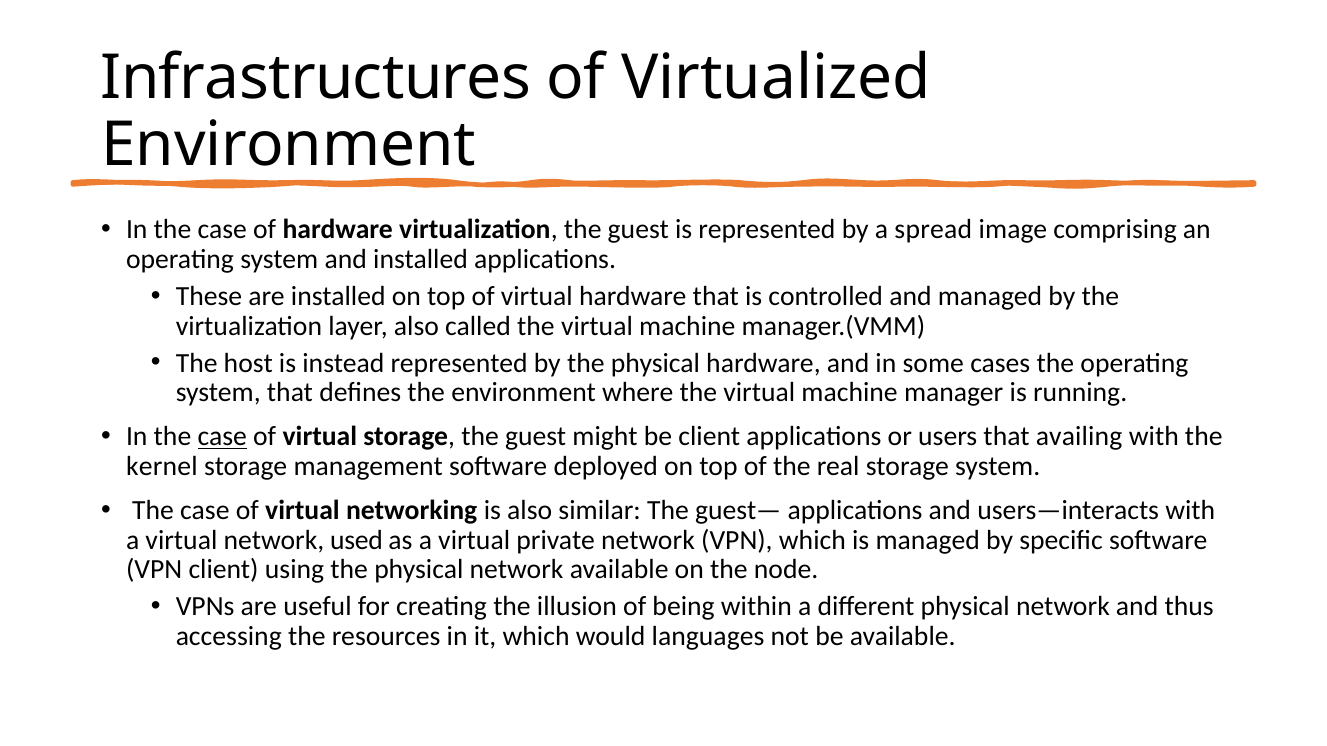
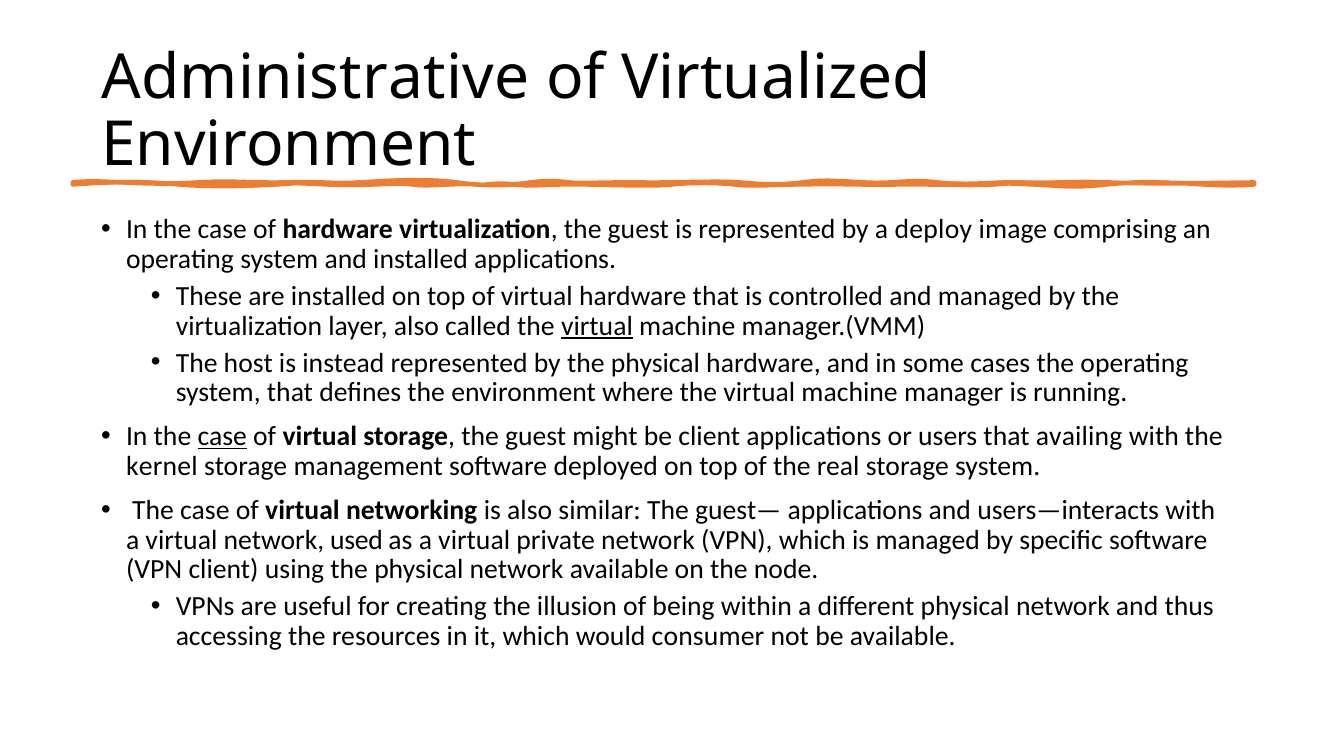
Infrastructures: Infrastructures -> Administrative
spread: spread -> deploy
virtual at (597, 326) underline: none -> present
languages: languages -> consumer
